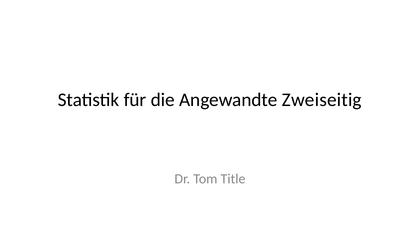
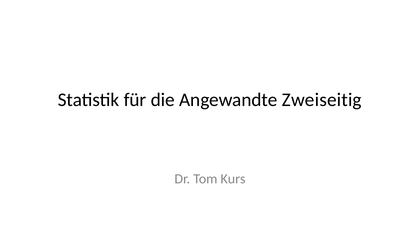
Title: Title -> Kurs
